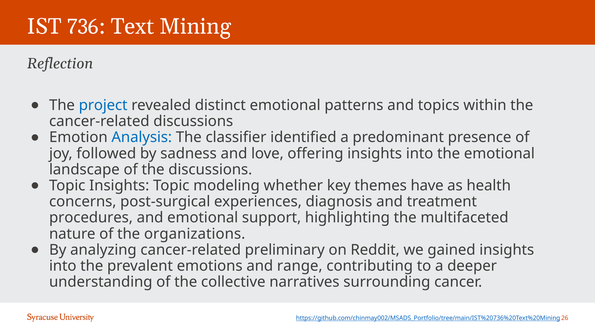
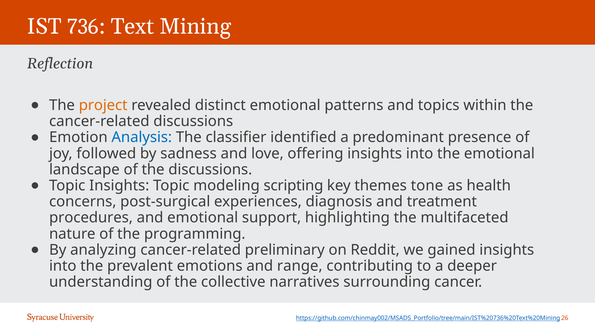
project colour: blue -> orange
whether: whether -> scripting
have: have -> tone
organizations: organizations -> programming
